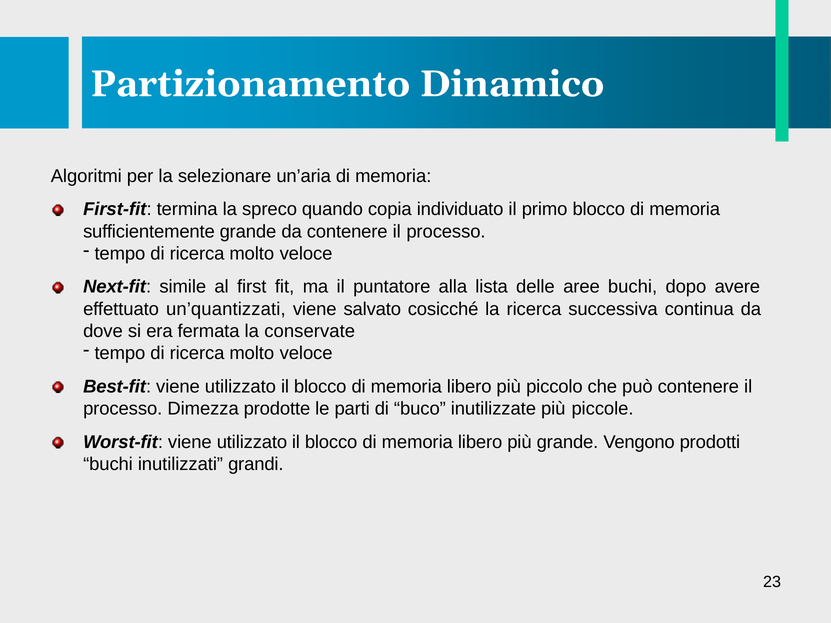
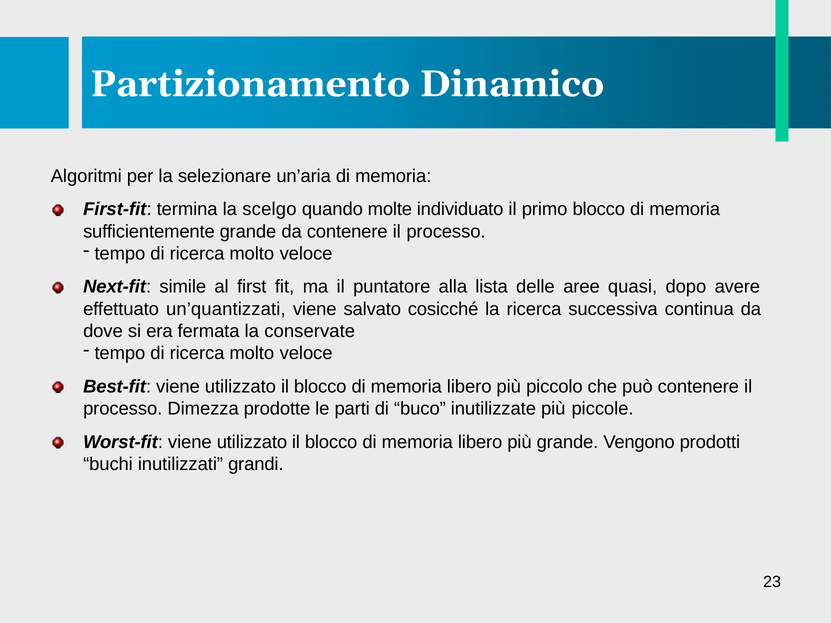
spreco: spreco -> scelgo
copia: copia -> molte
aree buchi: buchi -> quasi
